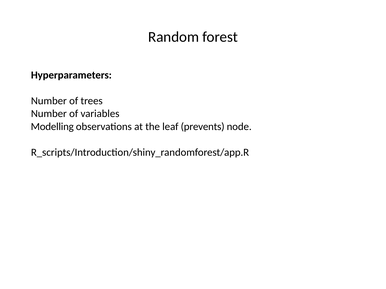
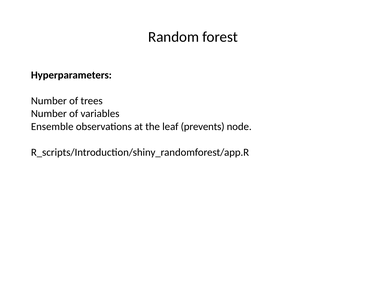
Modelling: Modelling -> Ensemble
